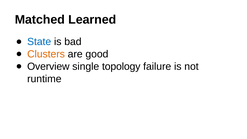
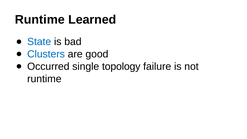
Matched at (40, 20): Matched -> Runtime
Clusters colour: orange -> blue
Overview: Overview -> Occurred
